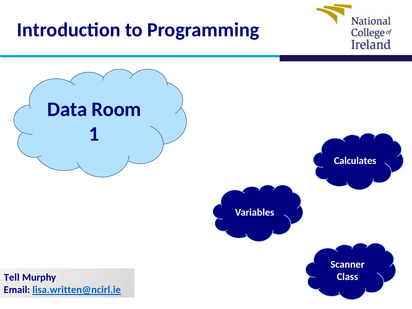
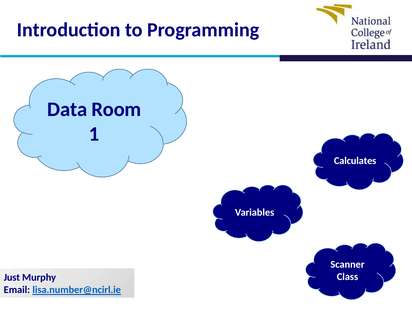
Tell: Tell -> Just
lisa.written@ncirl.ie: lisa.written@ncirl.ie -> lisa.number@ncirl.ie
